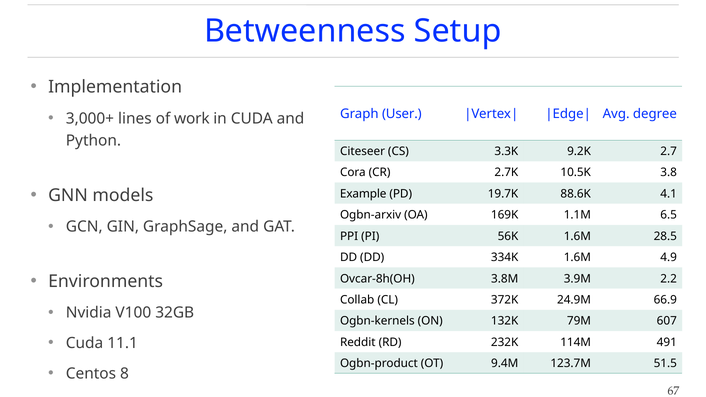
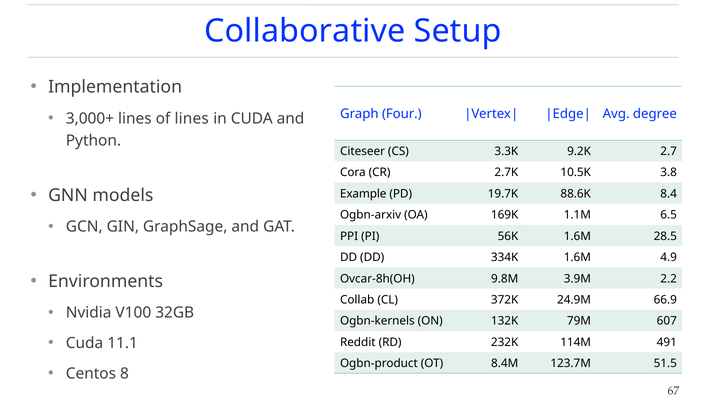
Betweenness: Betweenness -> Collaborative
User: User -> Four
of work: work -> lines
4.1: 4.1 -> 8.4
3.8M: 3.8M -> 9.8M
9.4M: 9.4M -> 8.4M
